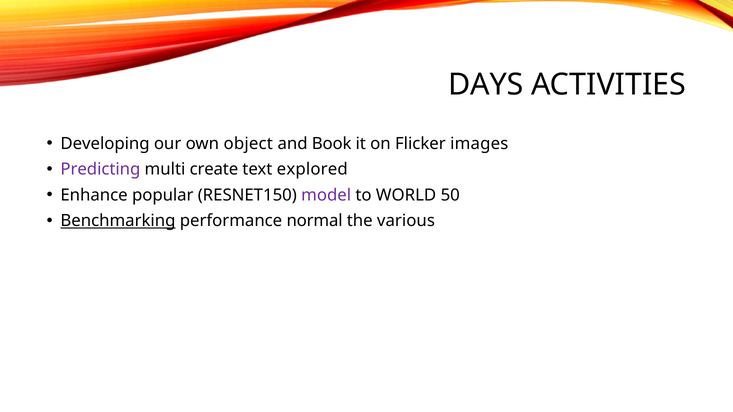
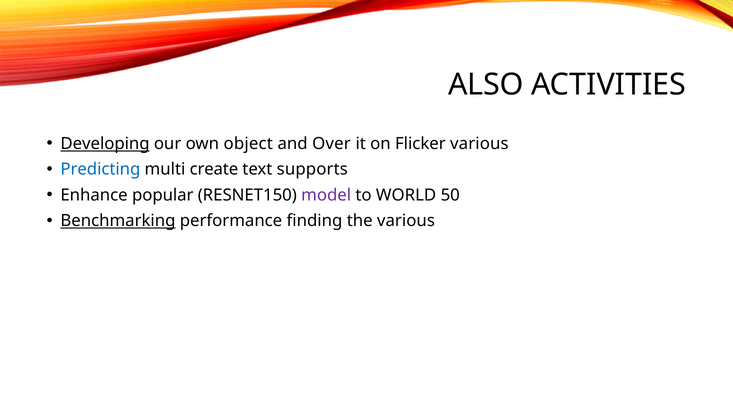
DAYS: DAYS -> ALSO
Developing underline: none -> present
Book: Book -> Over
Flicker images: images -> various
Predicting colour: purple -> blue
explored: explored -> supports
normal: normal -> finding
